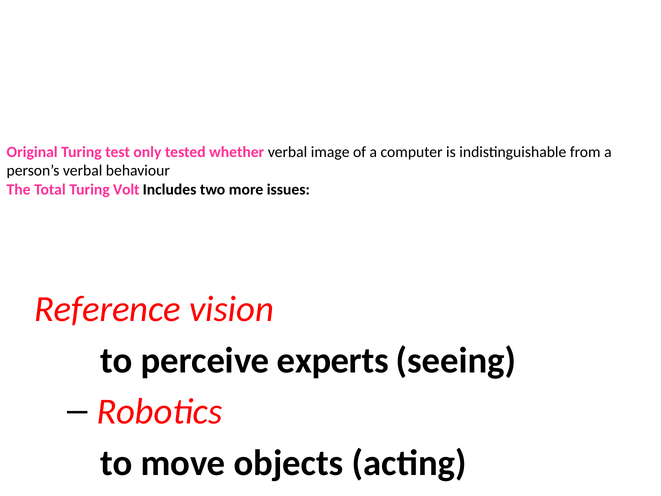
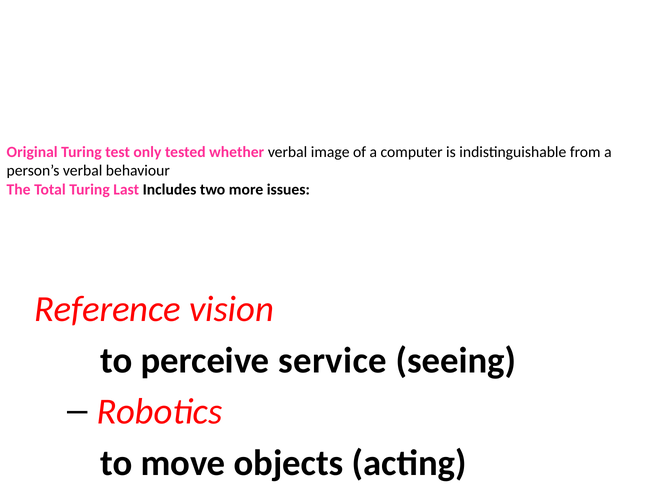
Volt: Volt -> Last
experts: experts -> service
